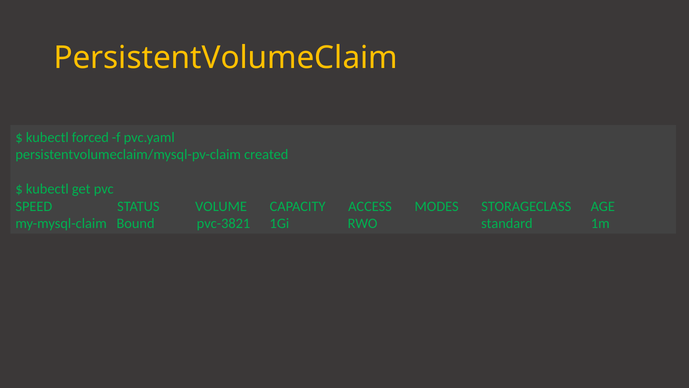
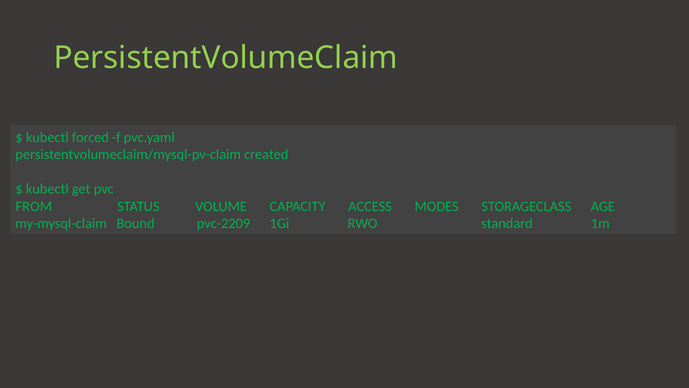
PersistentVolumeClaim colour: yellow -> light green
SPEED: SPEED -> FROM
pvc-3821: pvc-3821 -> pvc-2209
